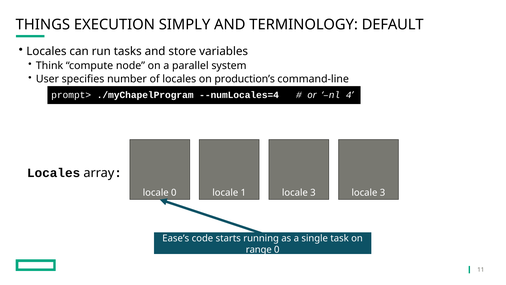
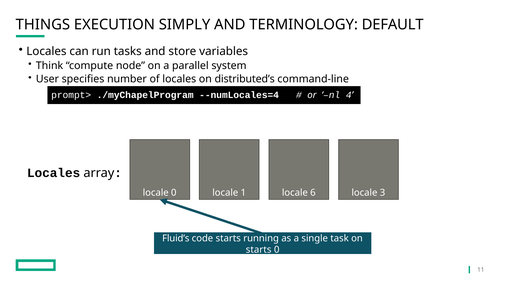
production’s: production’s -> distributed’s
1 locale 3: 3 -> 6
Ease’s: Ease’s -> Fluid’s
range at (259, 249): range -> starts
